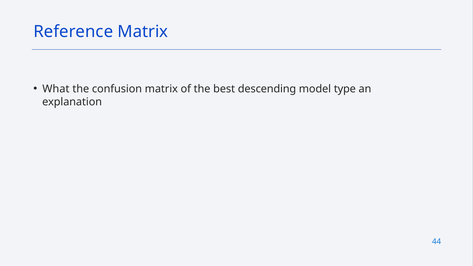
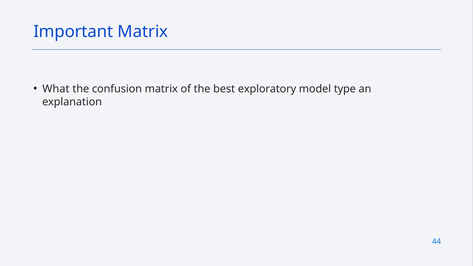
Reference: Reference -> Important
descending: descending -> exploratory
